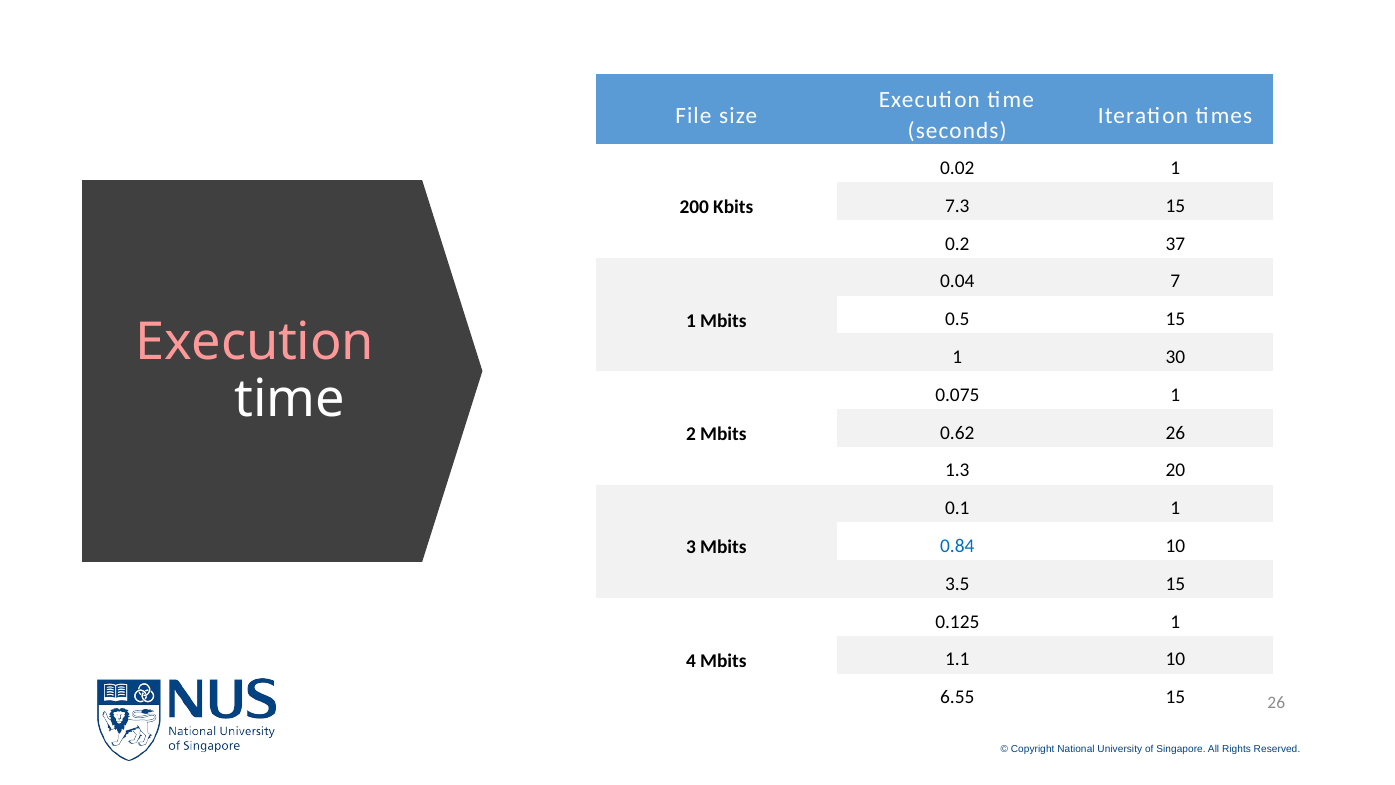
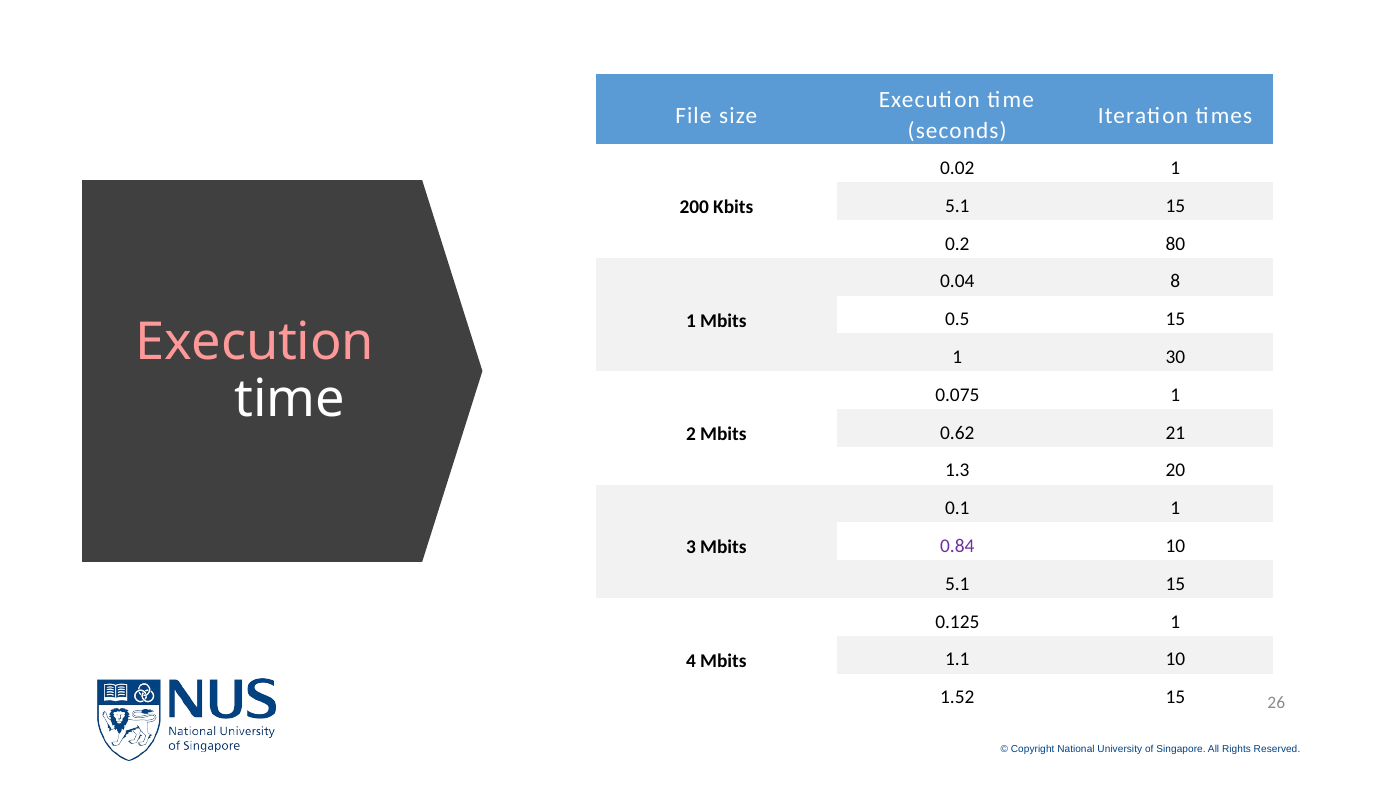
7.3 at (957, 206): 7.3 -> 5.1
37: 37 -> 80
7: 7 -> 8
0.62 26: 26 -> 21
0.84 colour: blue -> purple
3.5 at (957, 584): 3.5 -> 5.1
6.55: 6.55 -> 1.52
